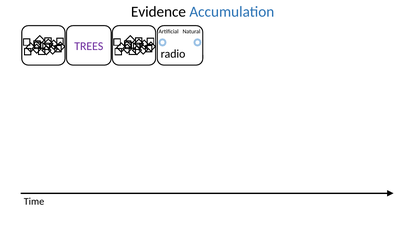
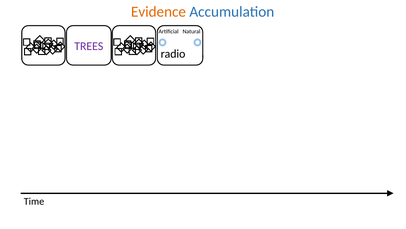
Evidence colour: black -> orange
